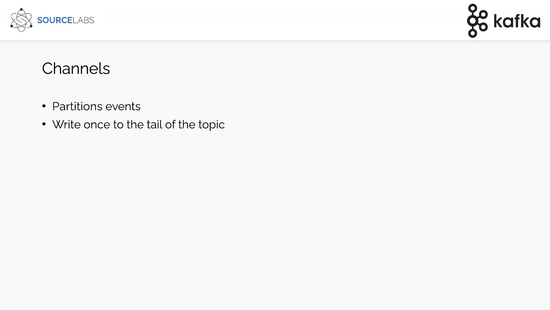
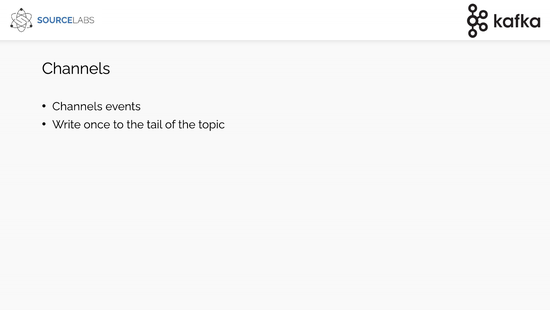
Partitions at (77, 106): Partitions -> Channels
